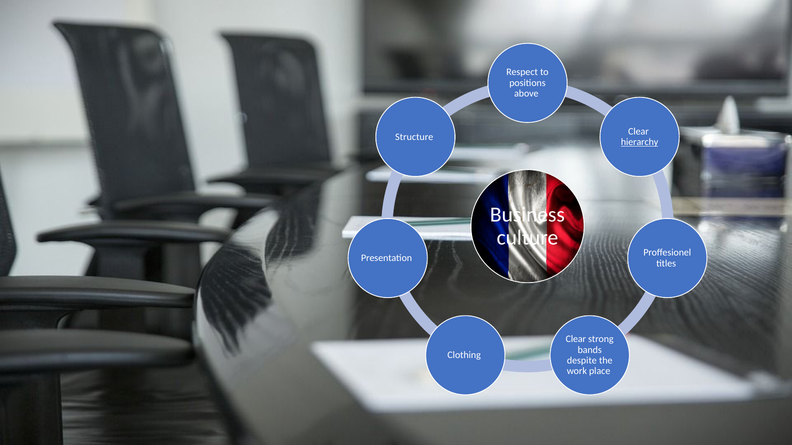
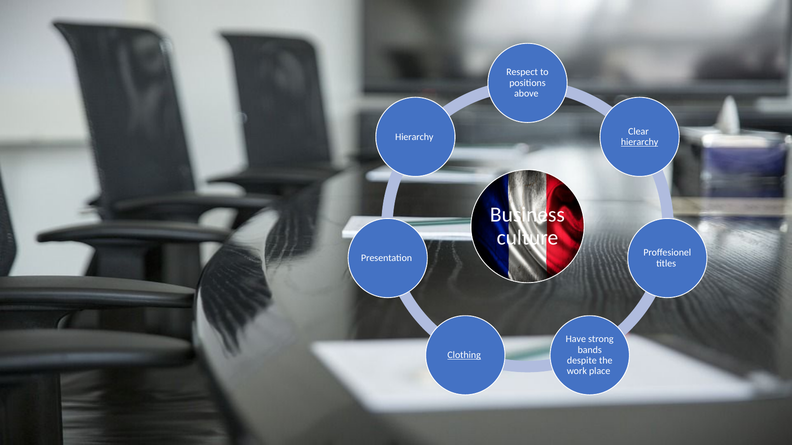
Structure at (414, 137): Structure -> Hierarchy
Clear at (576, 340): Clear -> Have
Clothing underline: none -> present
